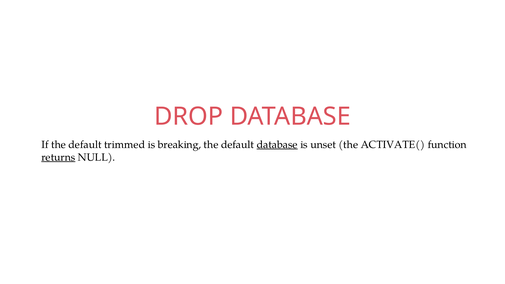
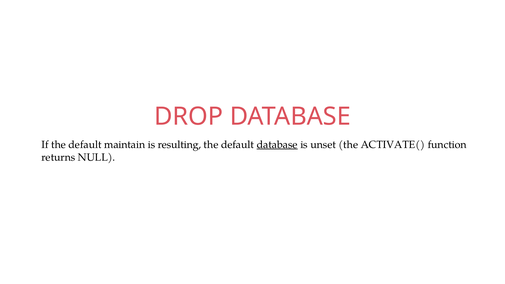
trimmed: trimmed -> maintain
breaking: breaking -> resulting
returns underline: present -> none
